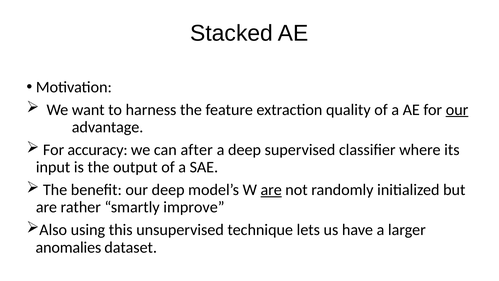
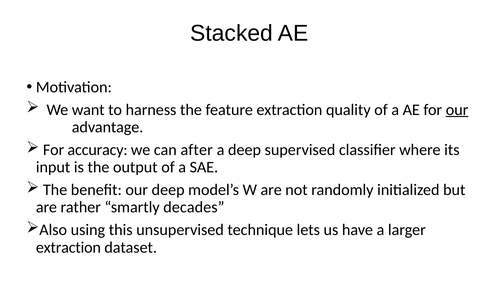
are at (271, 190) underline: present -> none
improve: improve -> decades
anomalies at (68, 247): anomalies -> extraction
